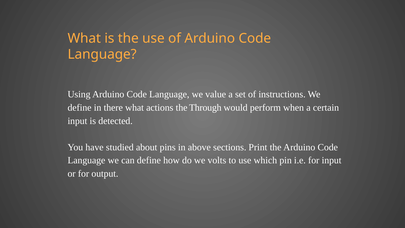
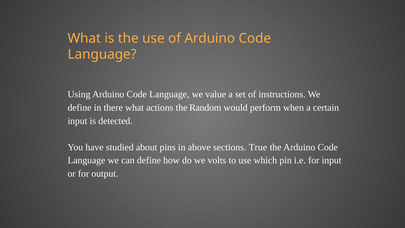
Through: Through -> Random
Print: Print -> True
